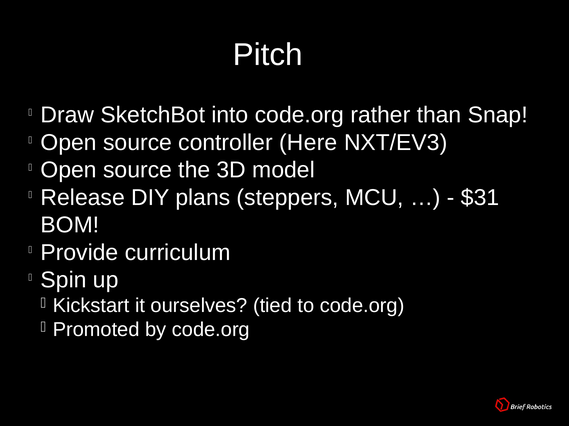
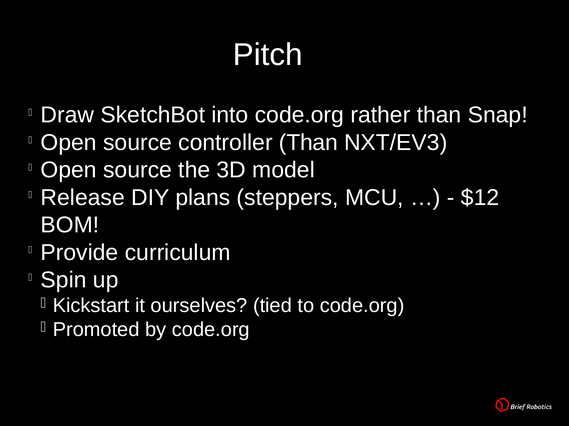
controller Here: Here -> Than
$31: $31 -> $12
